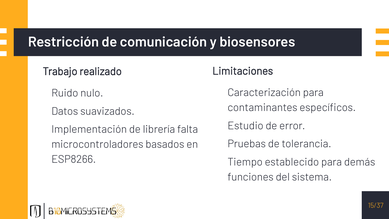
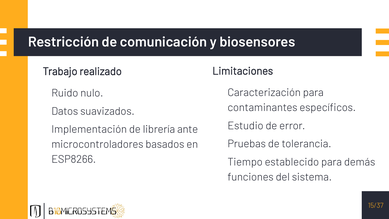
falta: falta -> ante
